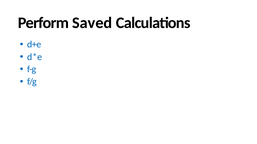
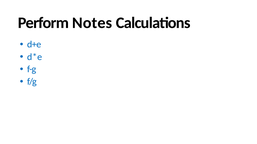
Saved: Saved -> Notes
